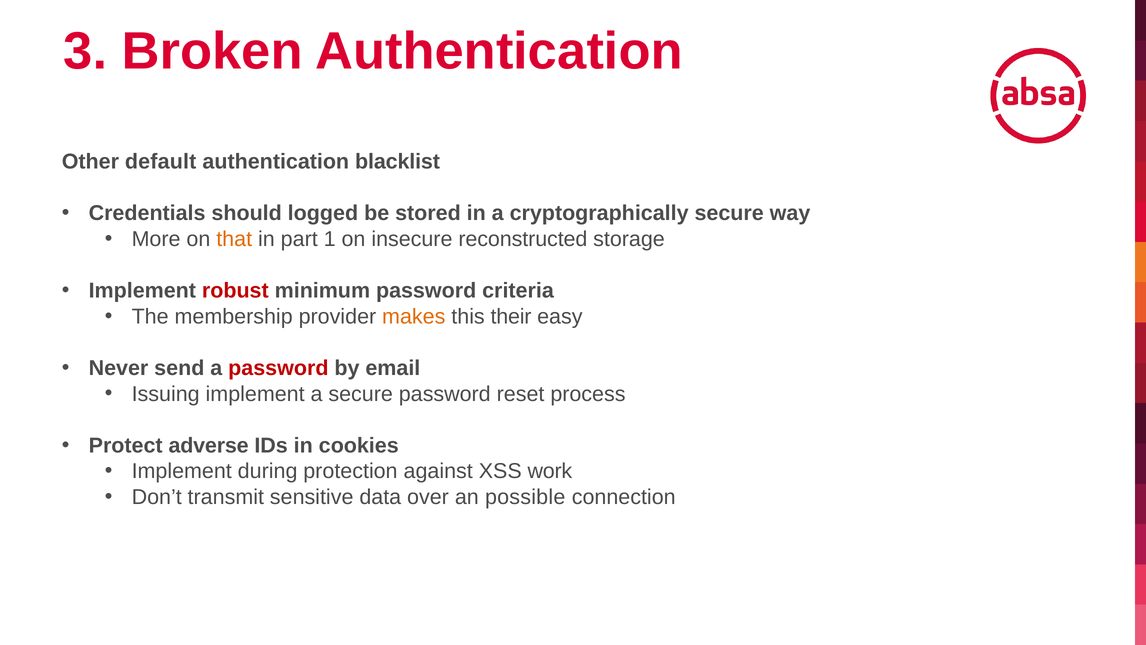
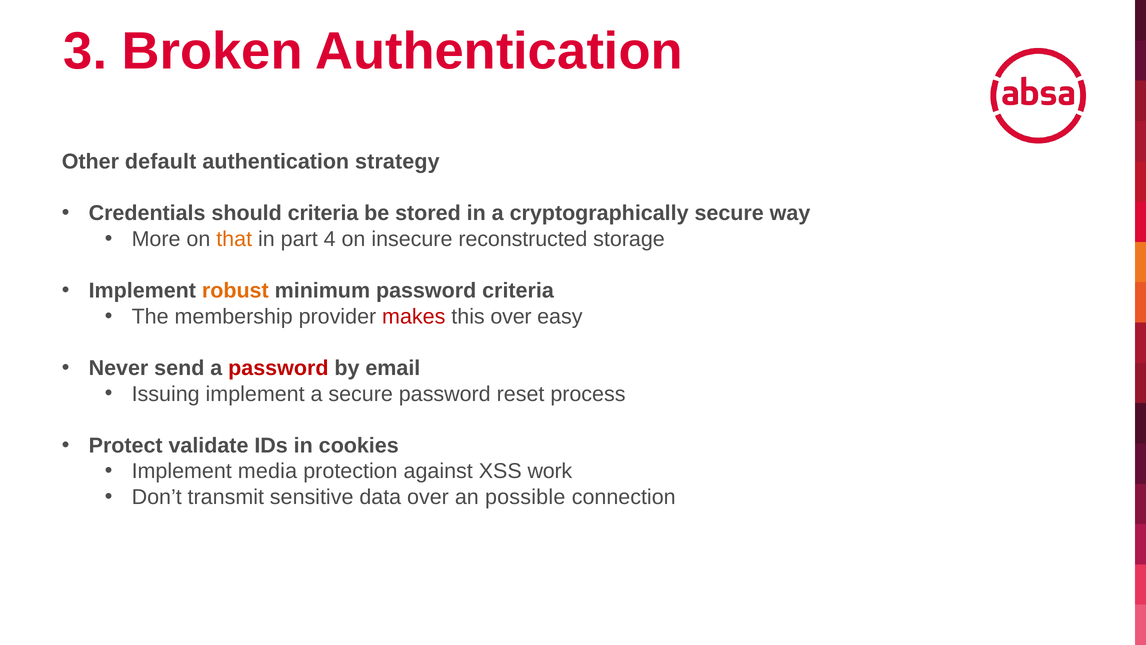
blacklist: blacklist -> strategy
should logged: logged -> criteria
1: 1 -> 4
robust colour: red -> orange
makes colour: orange -> red
this their: their -> over
adverse: adverse -> validate
during: during -> media
